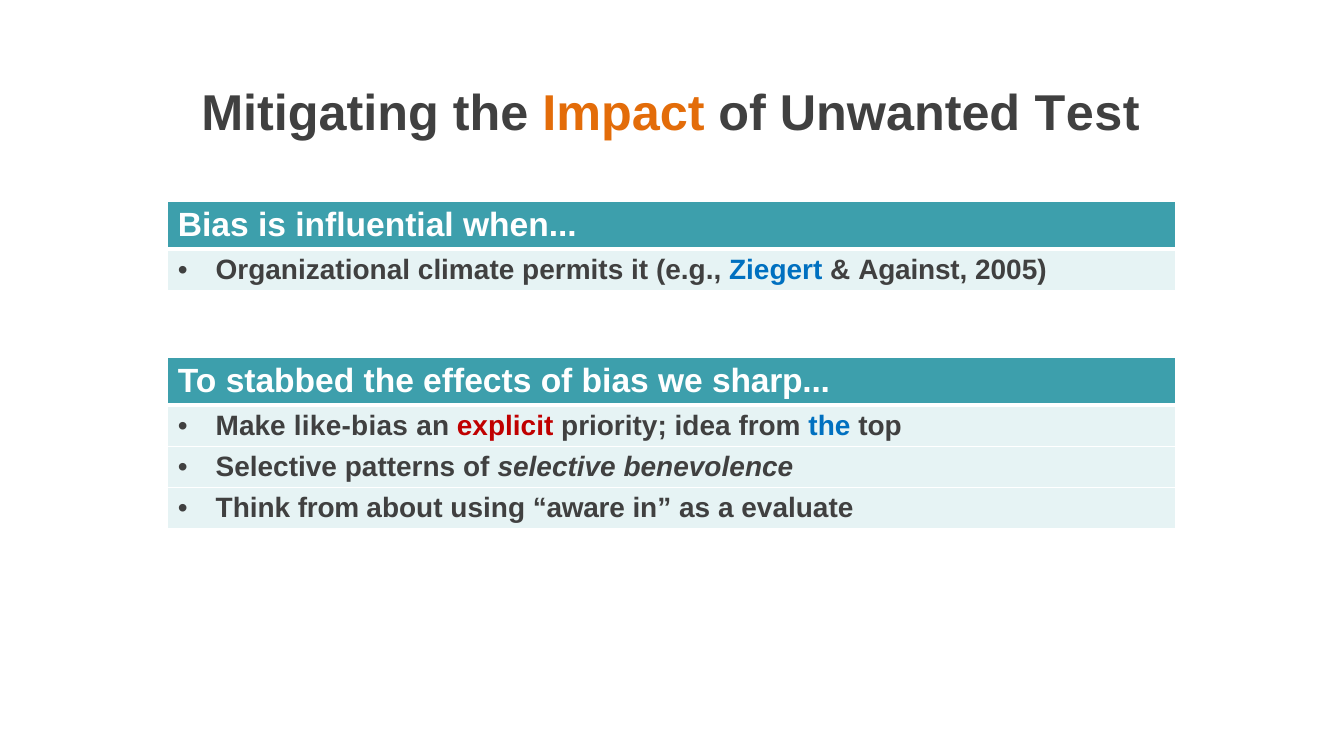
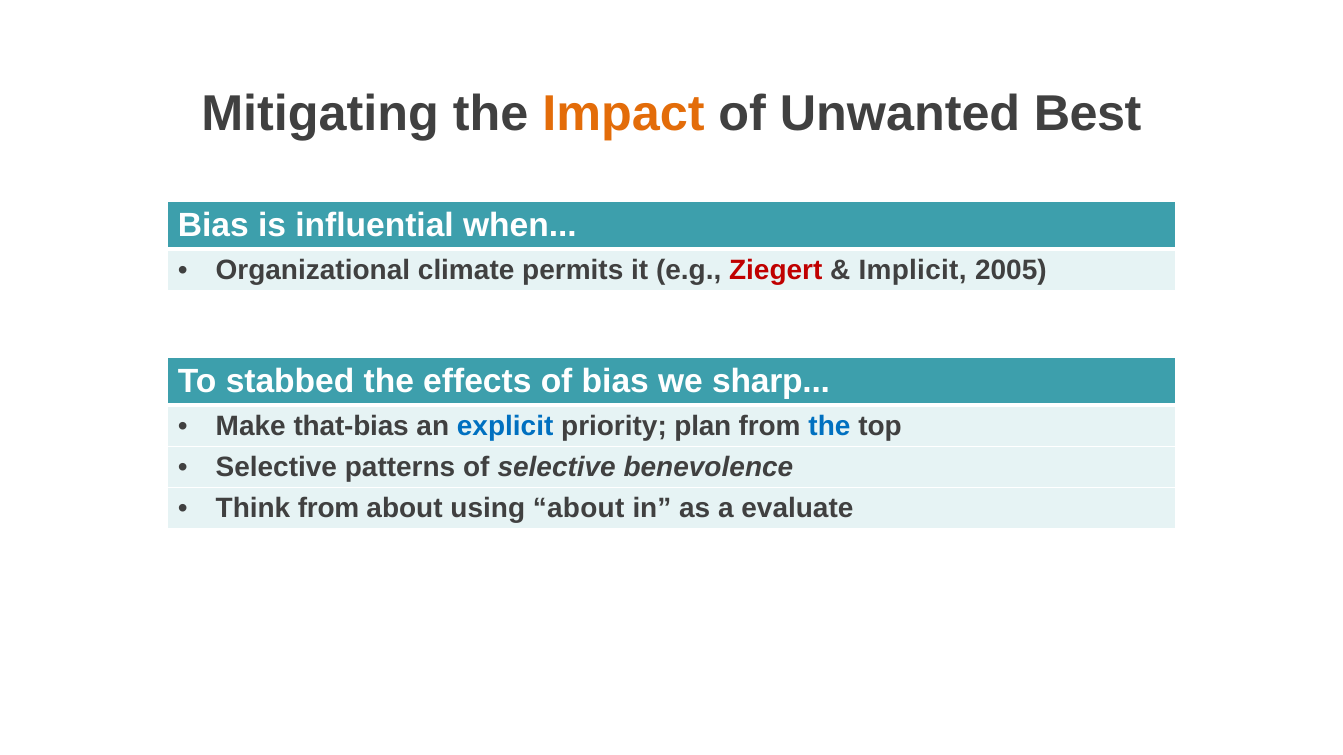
Test: Test -> Best
Ziegert colour: blue -> red
Against: Against -> Implicit
like-bias: like-bias -> that-bias
explicit colour: red -> blue
idea: idea -> plan
using aware: aware -> about
